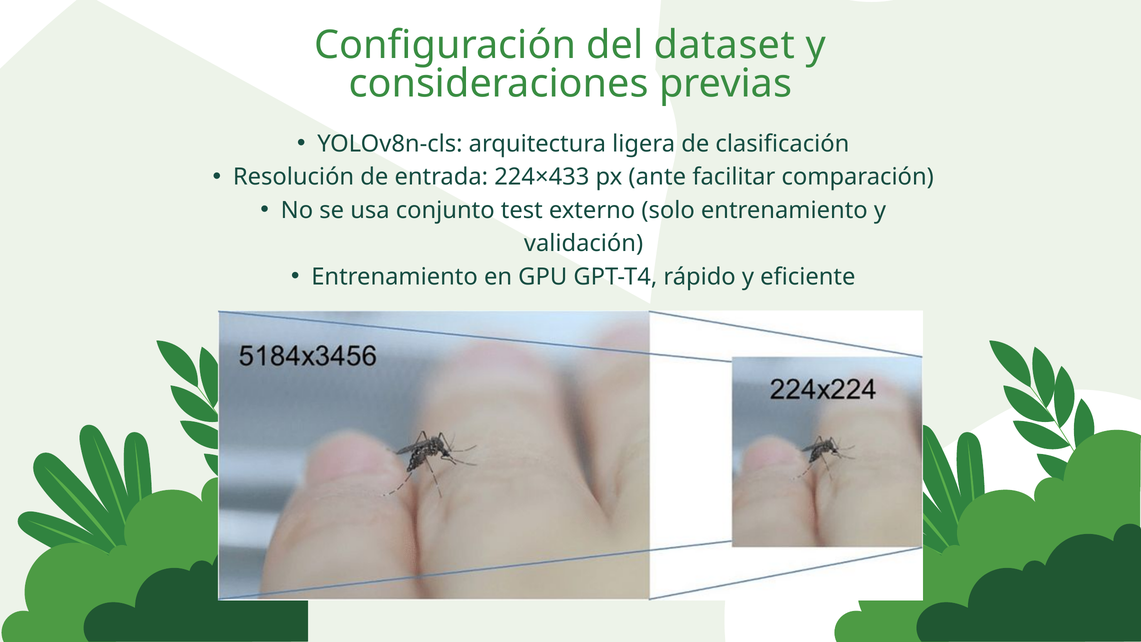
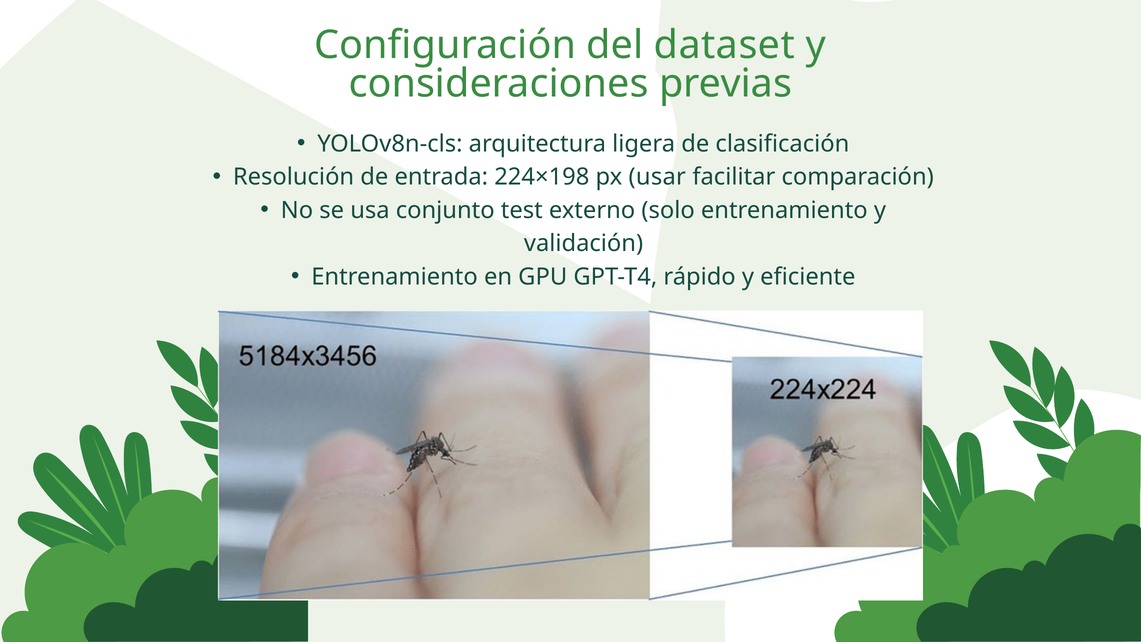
224×433: 224×433 -> 224×198
ante: ante -> usar
